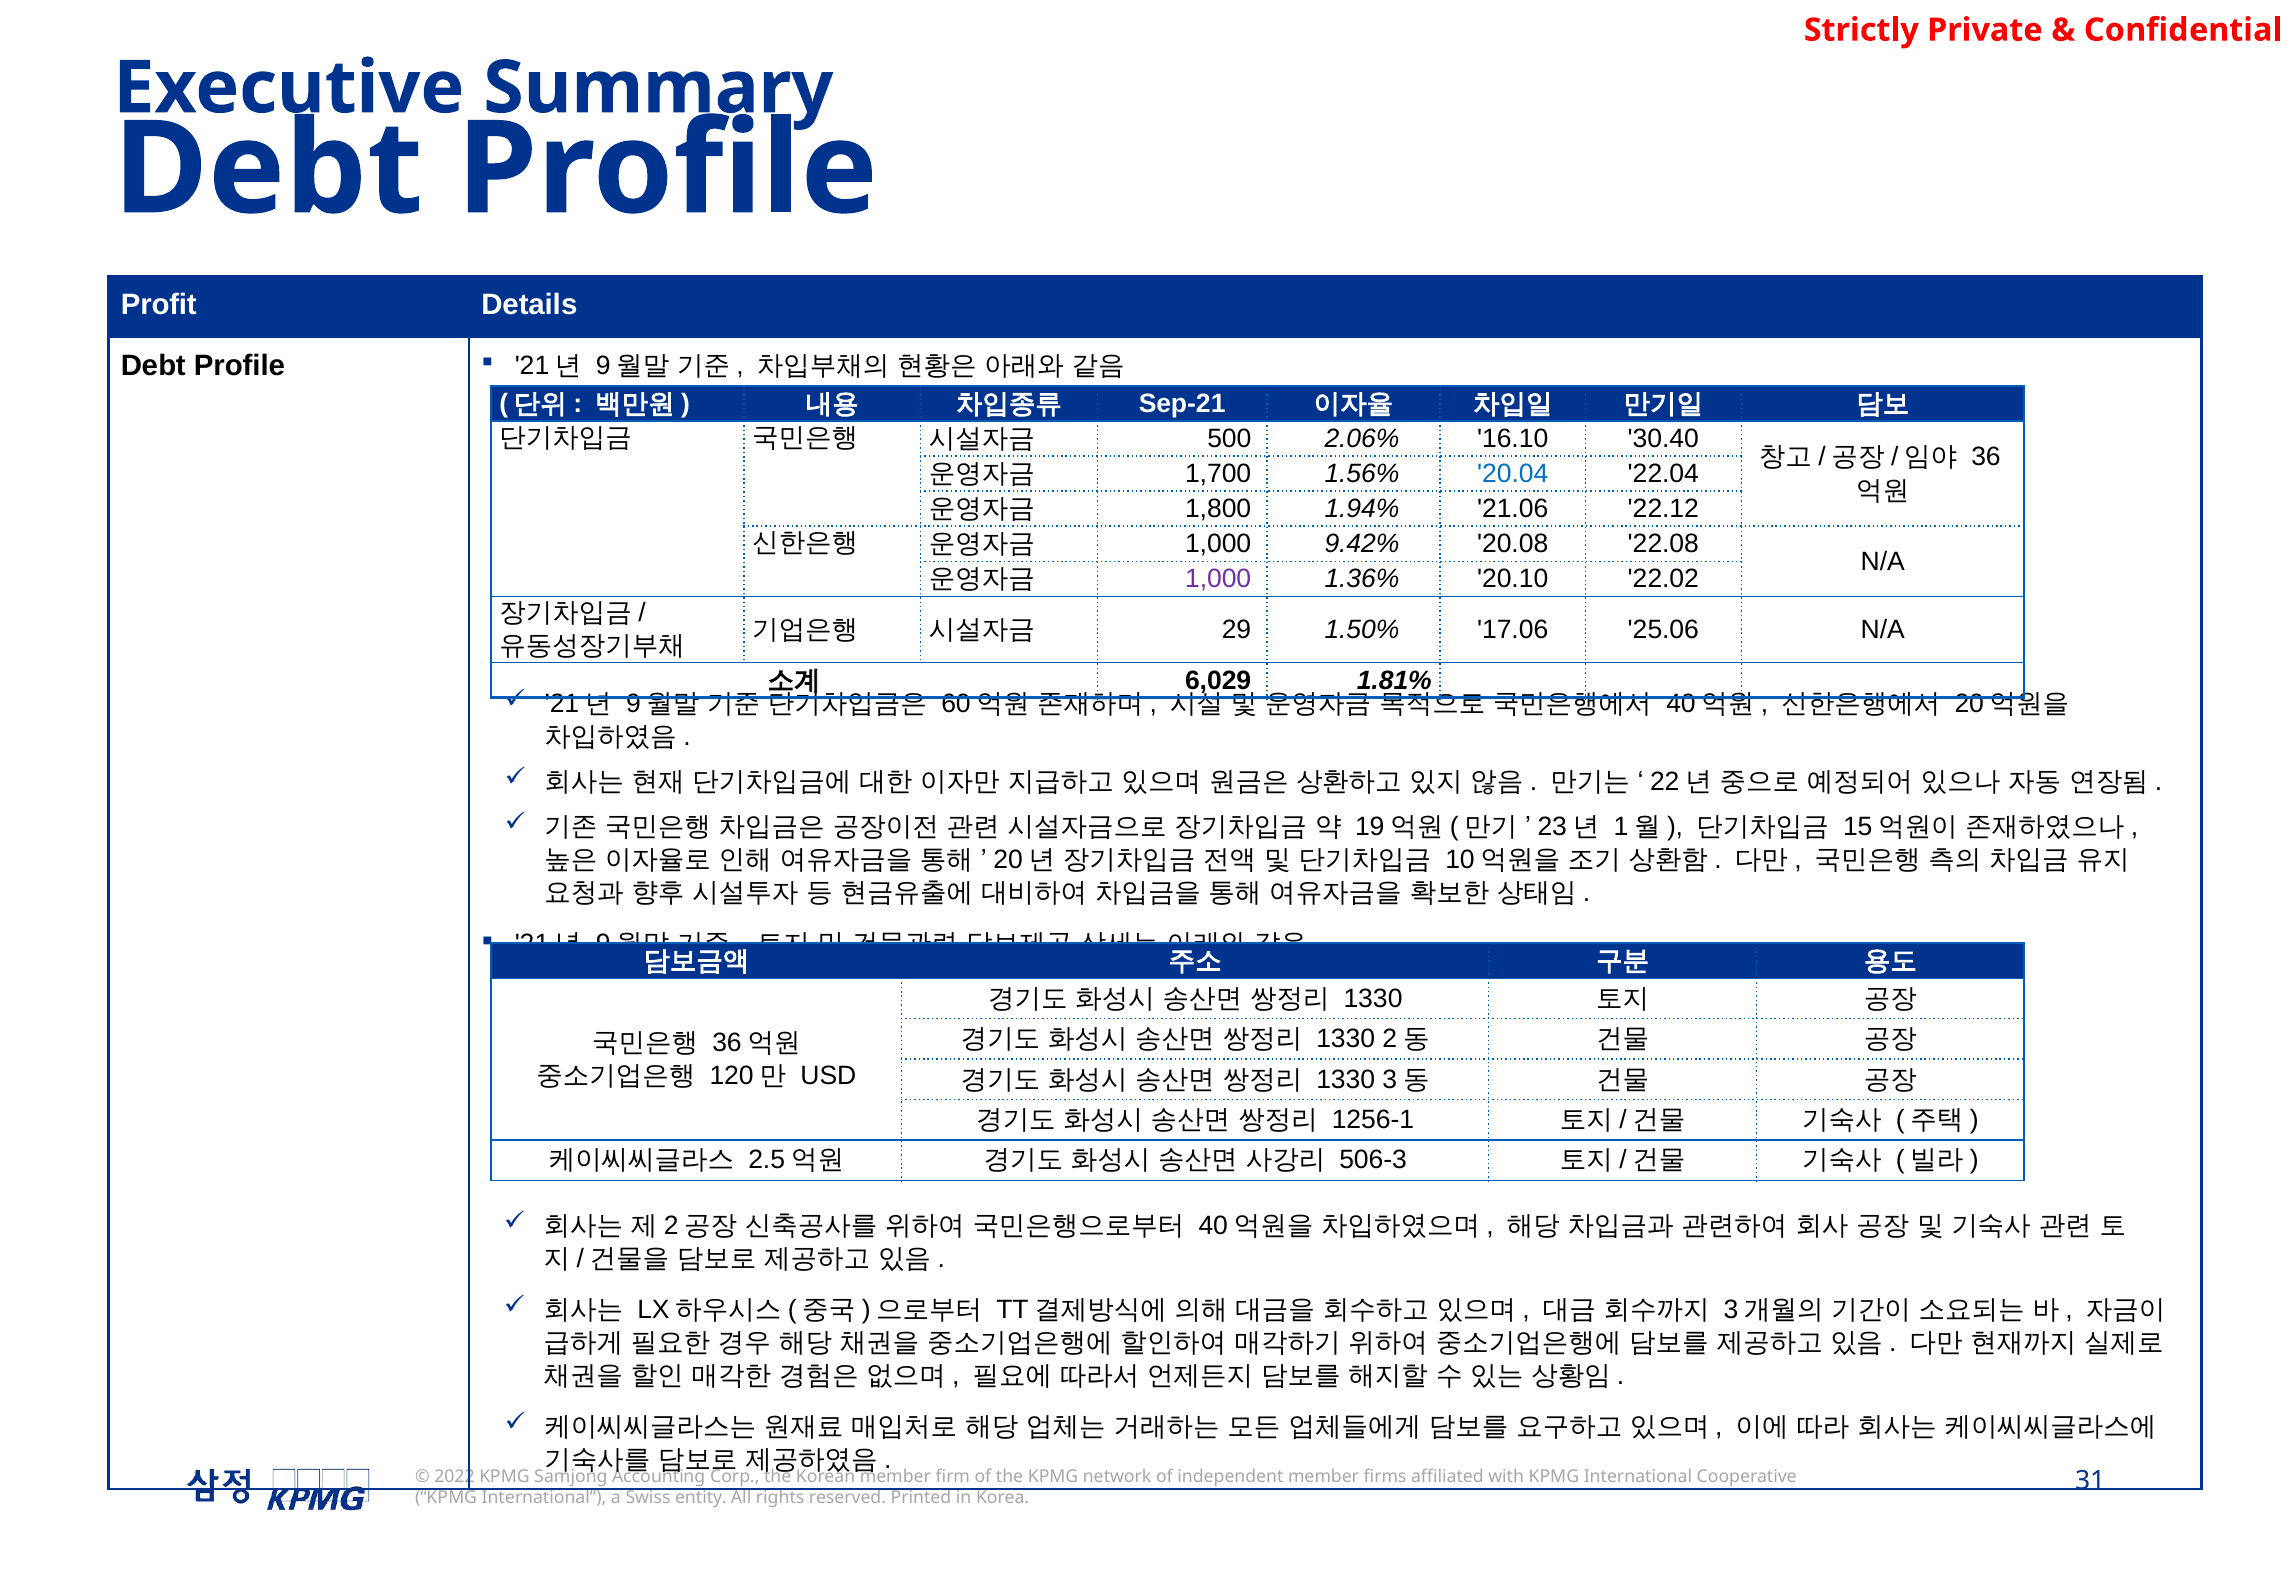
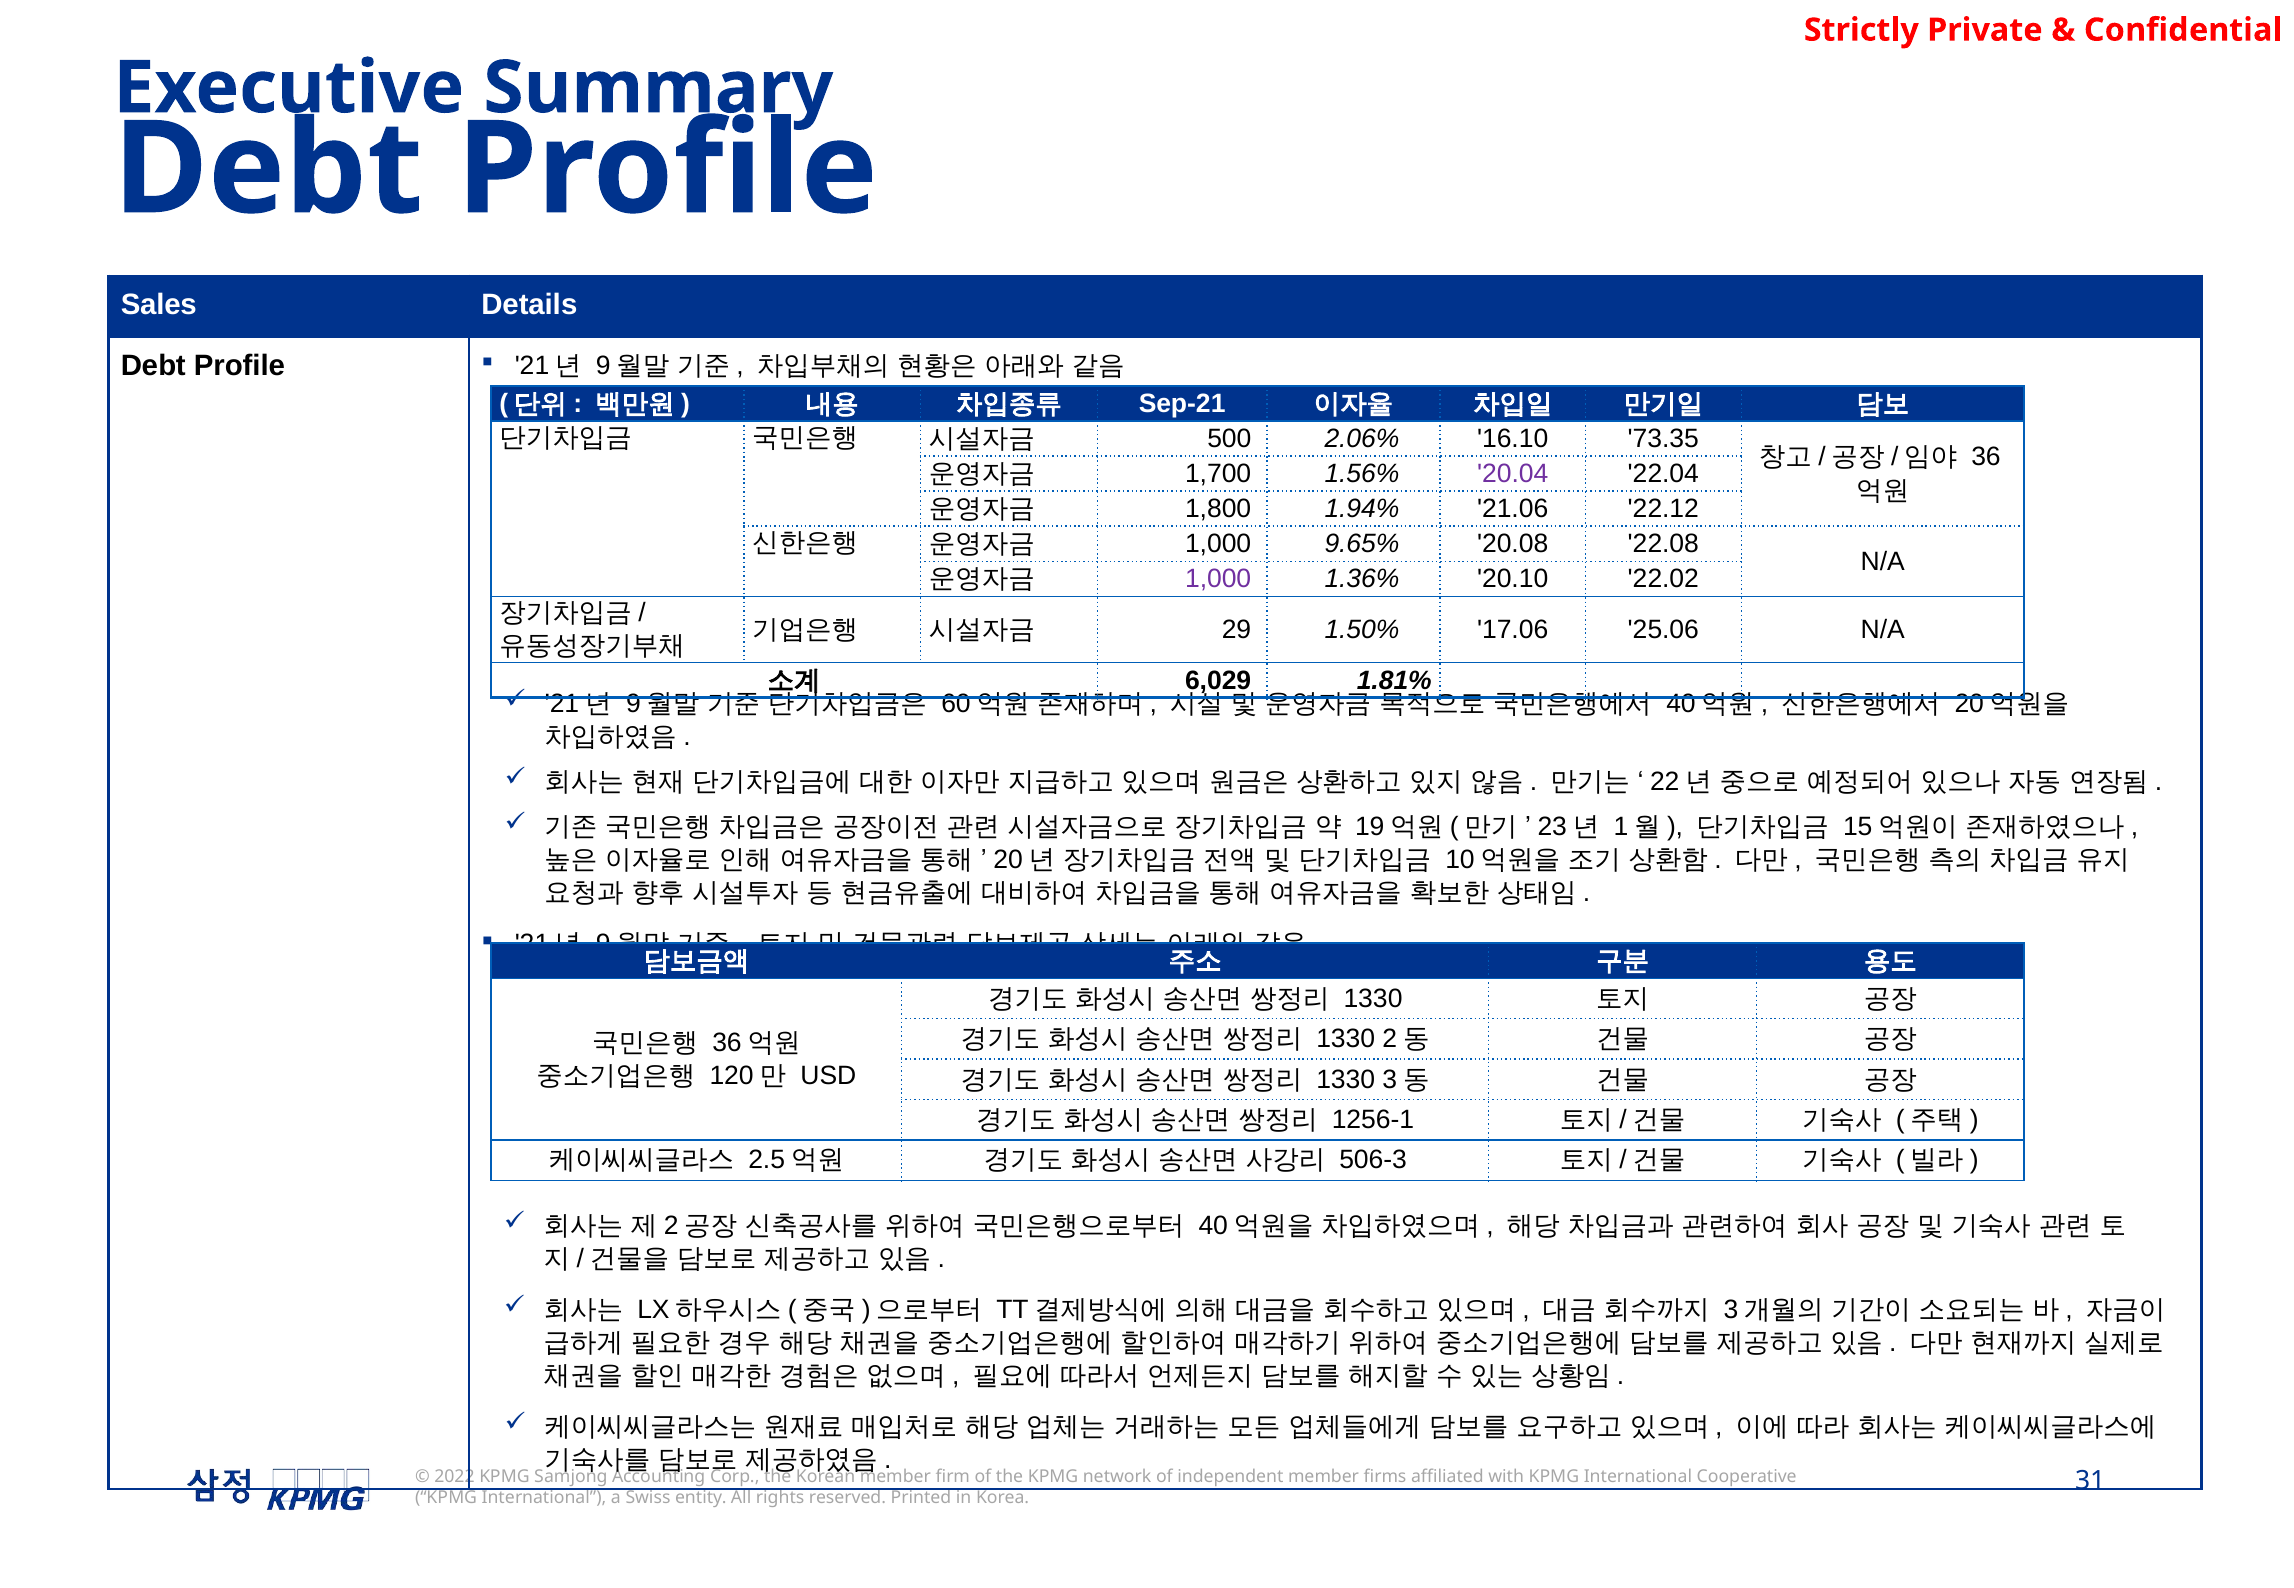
Profit: Profit -> Sales
30.40: 30.40 -> 73.35
20.04 colour: blue -> purple
9.42%: 9.42% -> 9.65%
